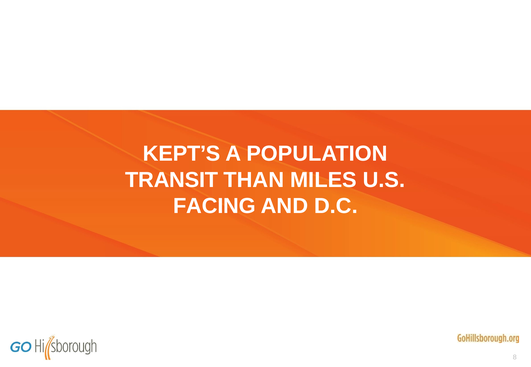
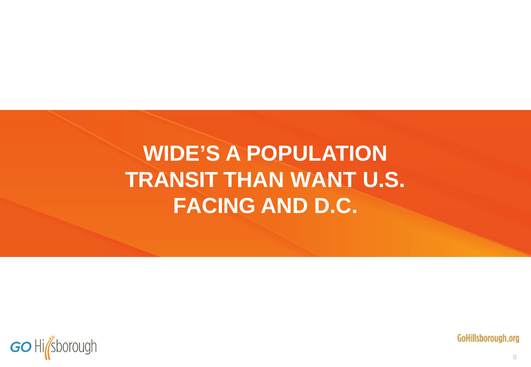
KEPT’S: KEPT’S -> WIDE’S
MILES: MILES -> WANT
